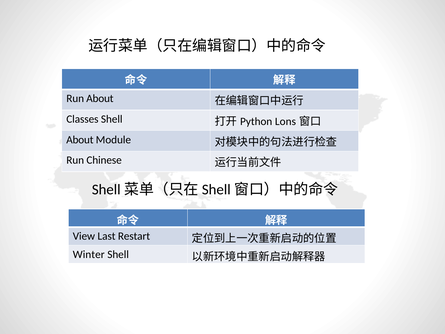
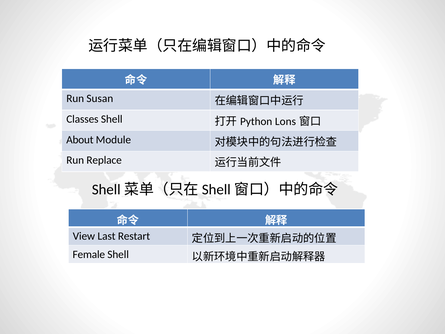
Run About: About -> Susan
Chinese: Chinese -> Replace
Winter: Winter -> Female
